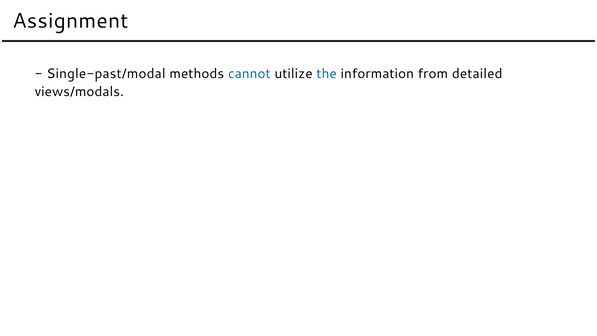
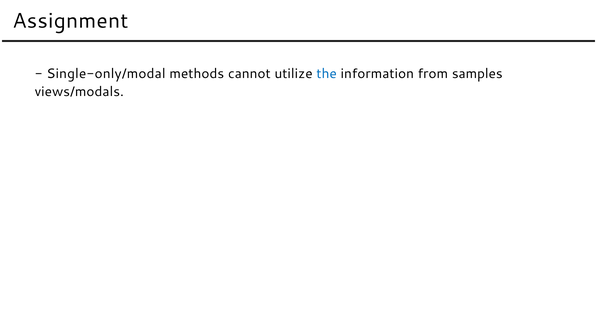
Single-past/modal: Single-past/modal -> Single-only/modal
cannot colour: blue -> black
detailed: detailed -> samples
